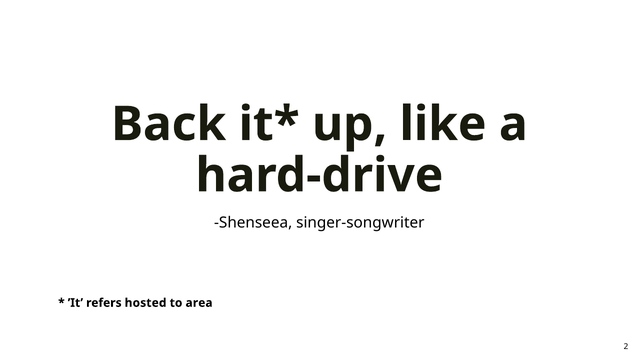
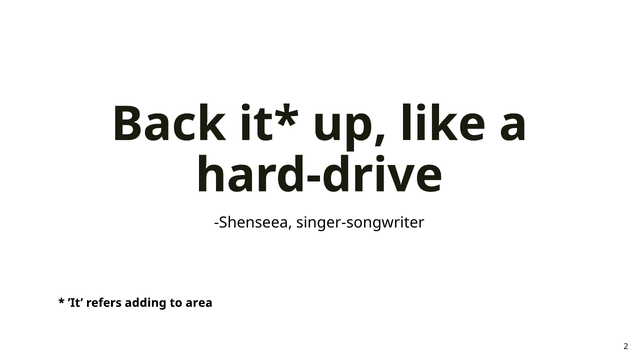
hosted: hosted -> adding
